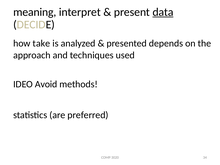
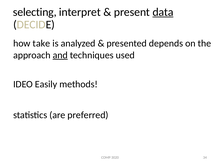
meaning: meaning -> selecting
and underline: none -> present
Avoid: Avoid -> Easily
